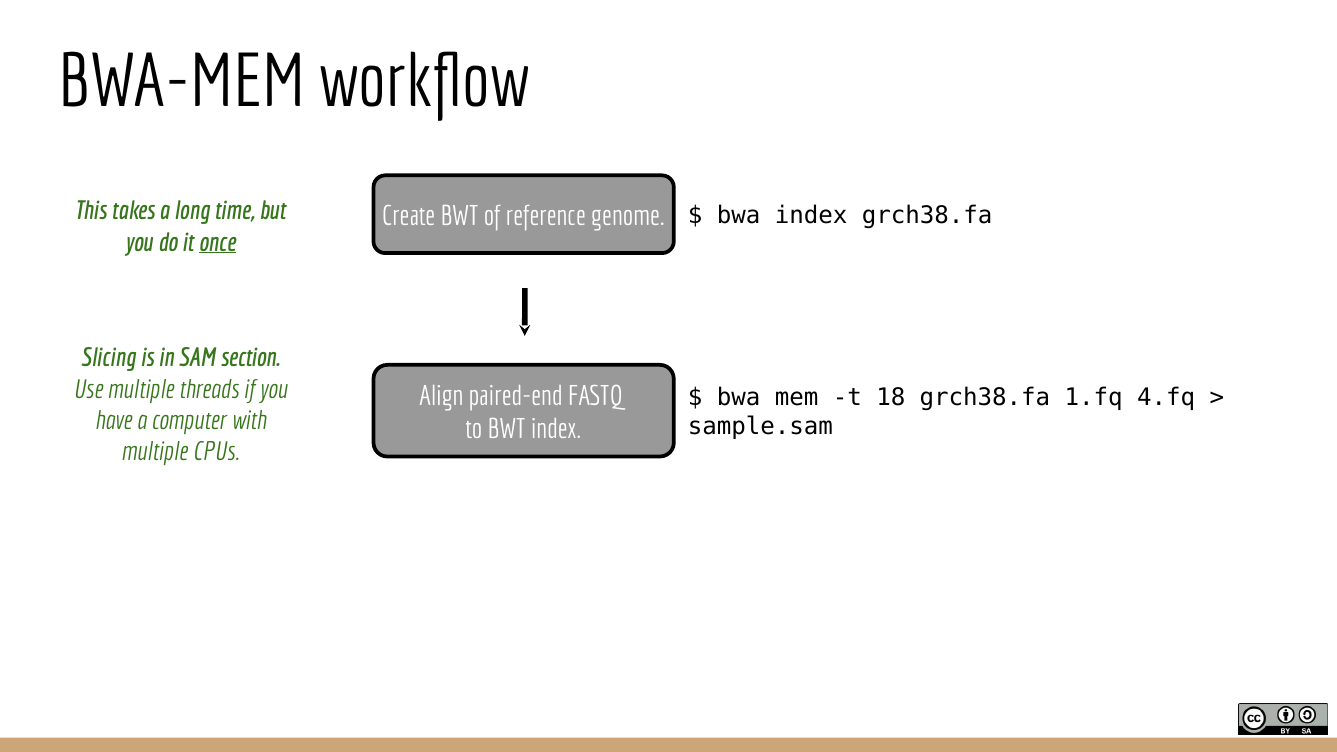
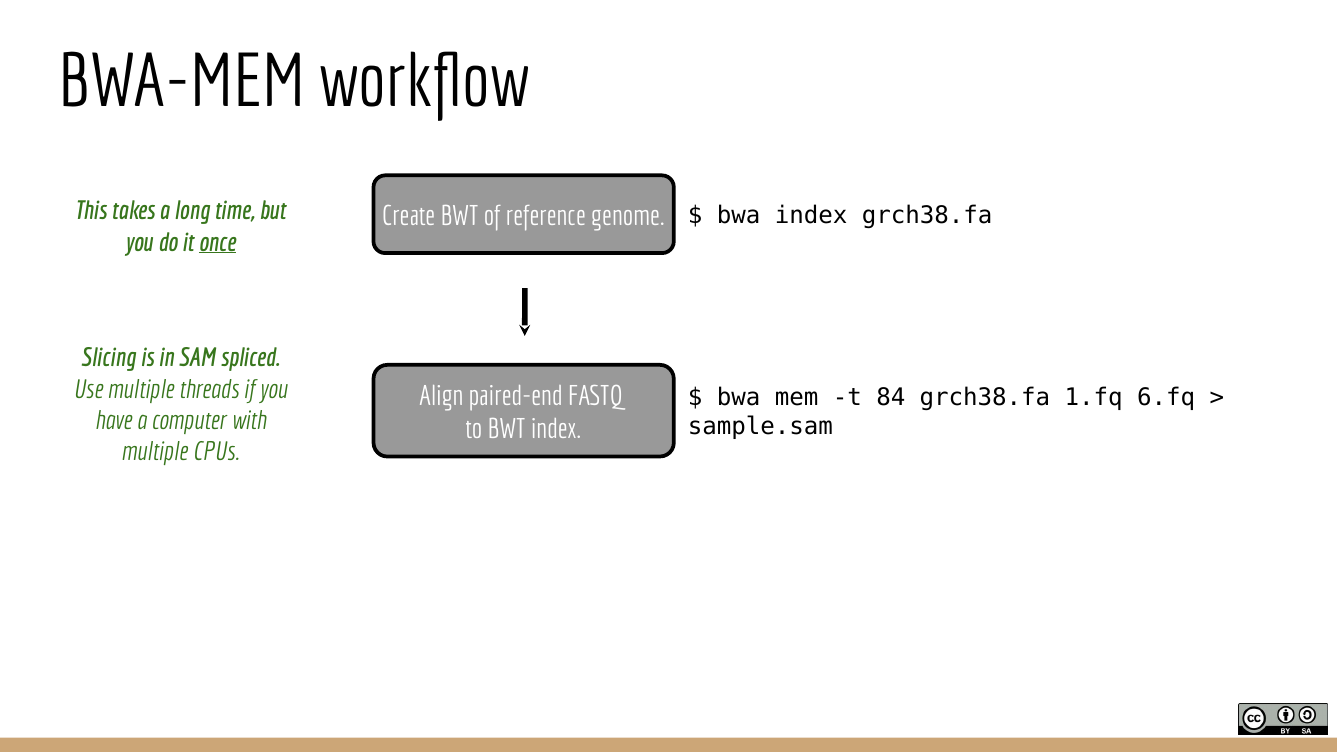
section: section -> spliced
18: 18 -> 84
4.fq: 4.fq -> 6.fq
